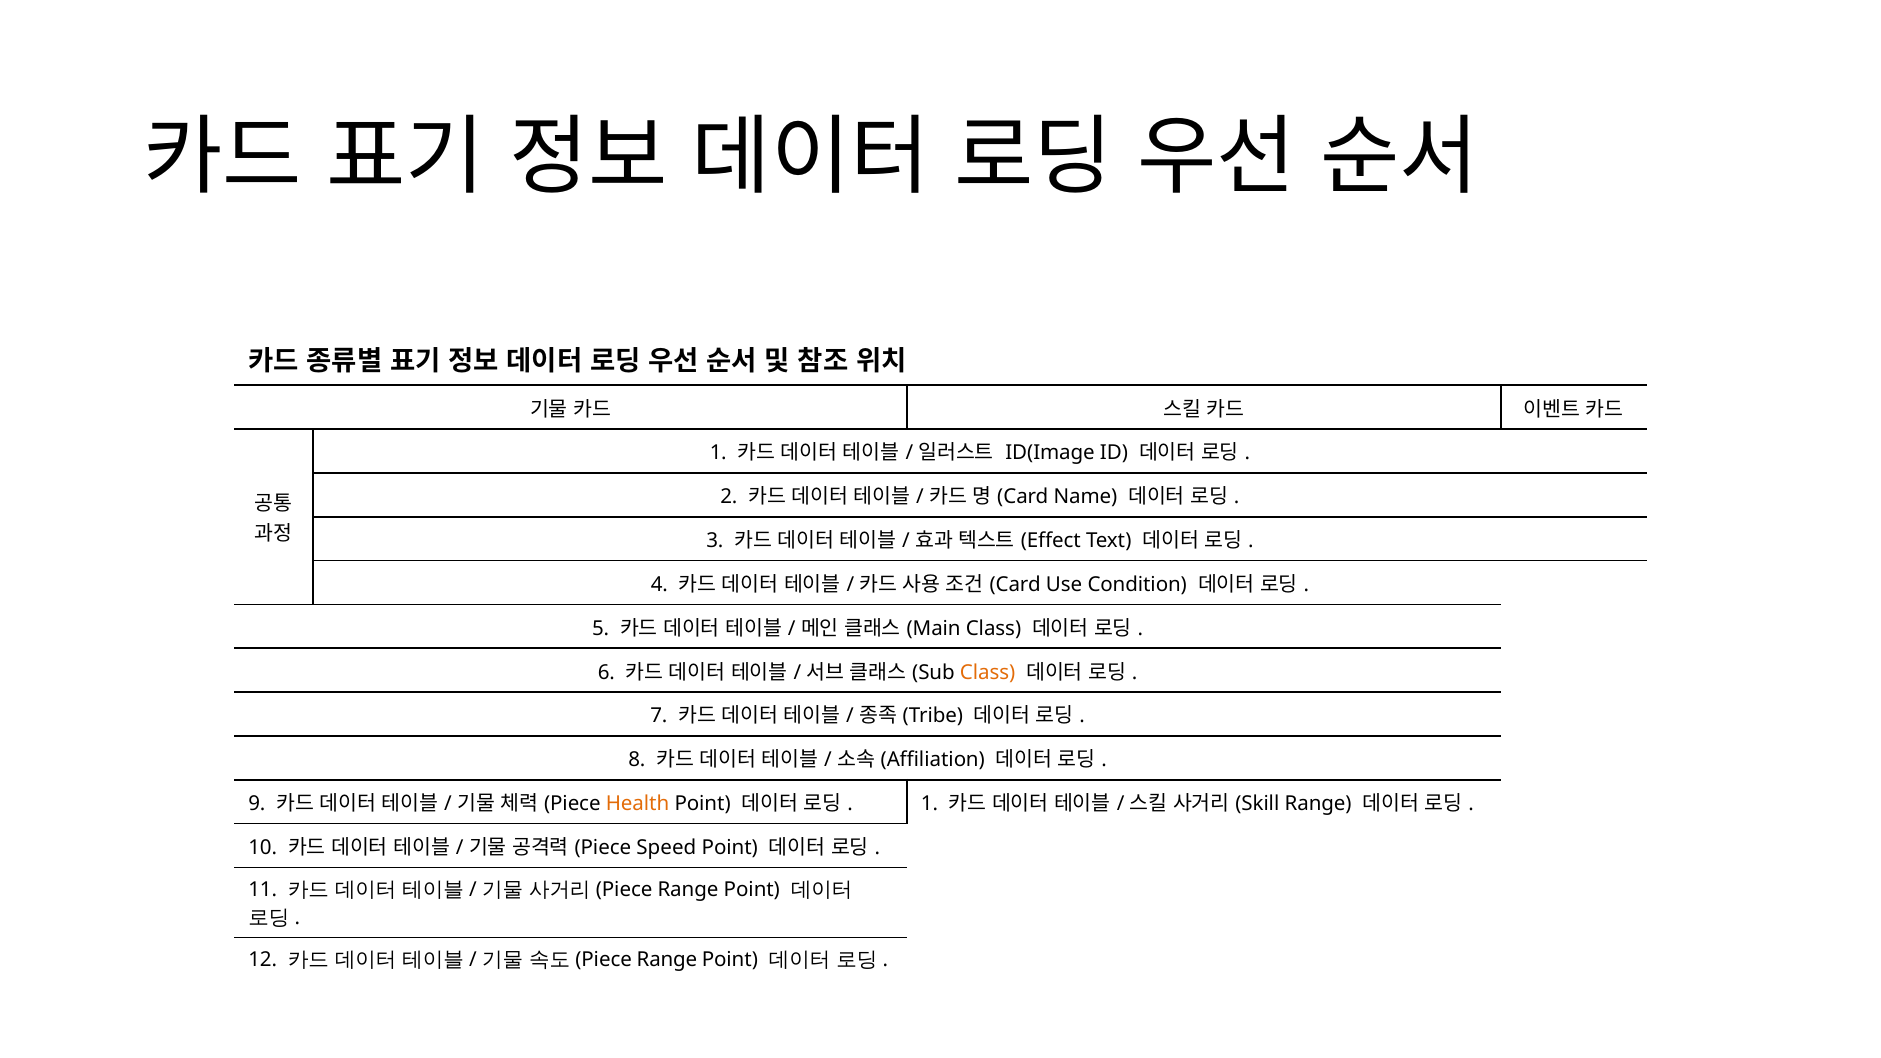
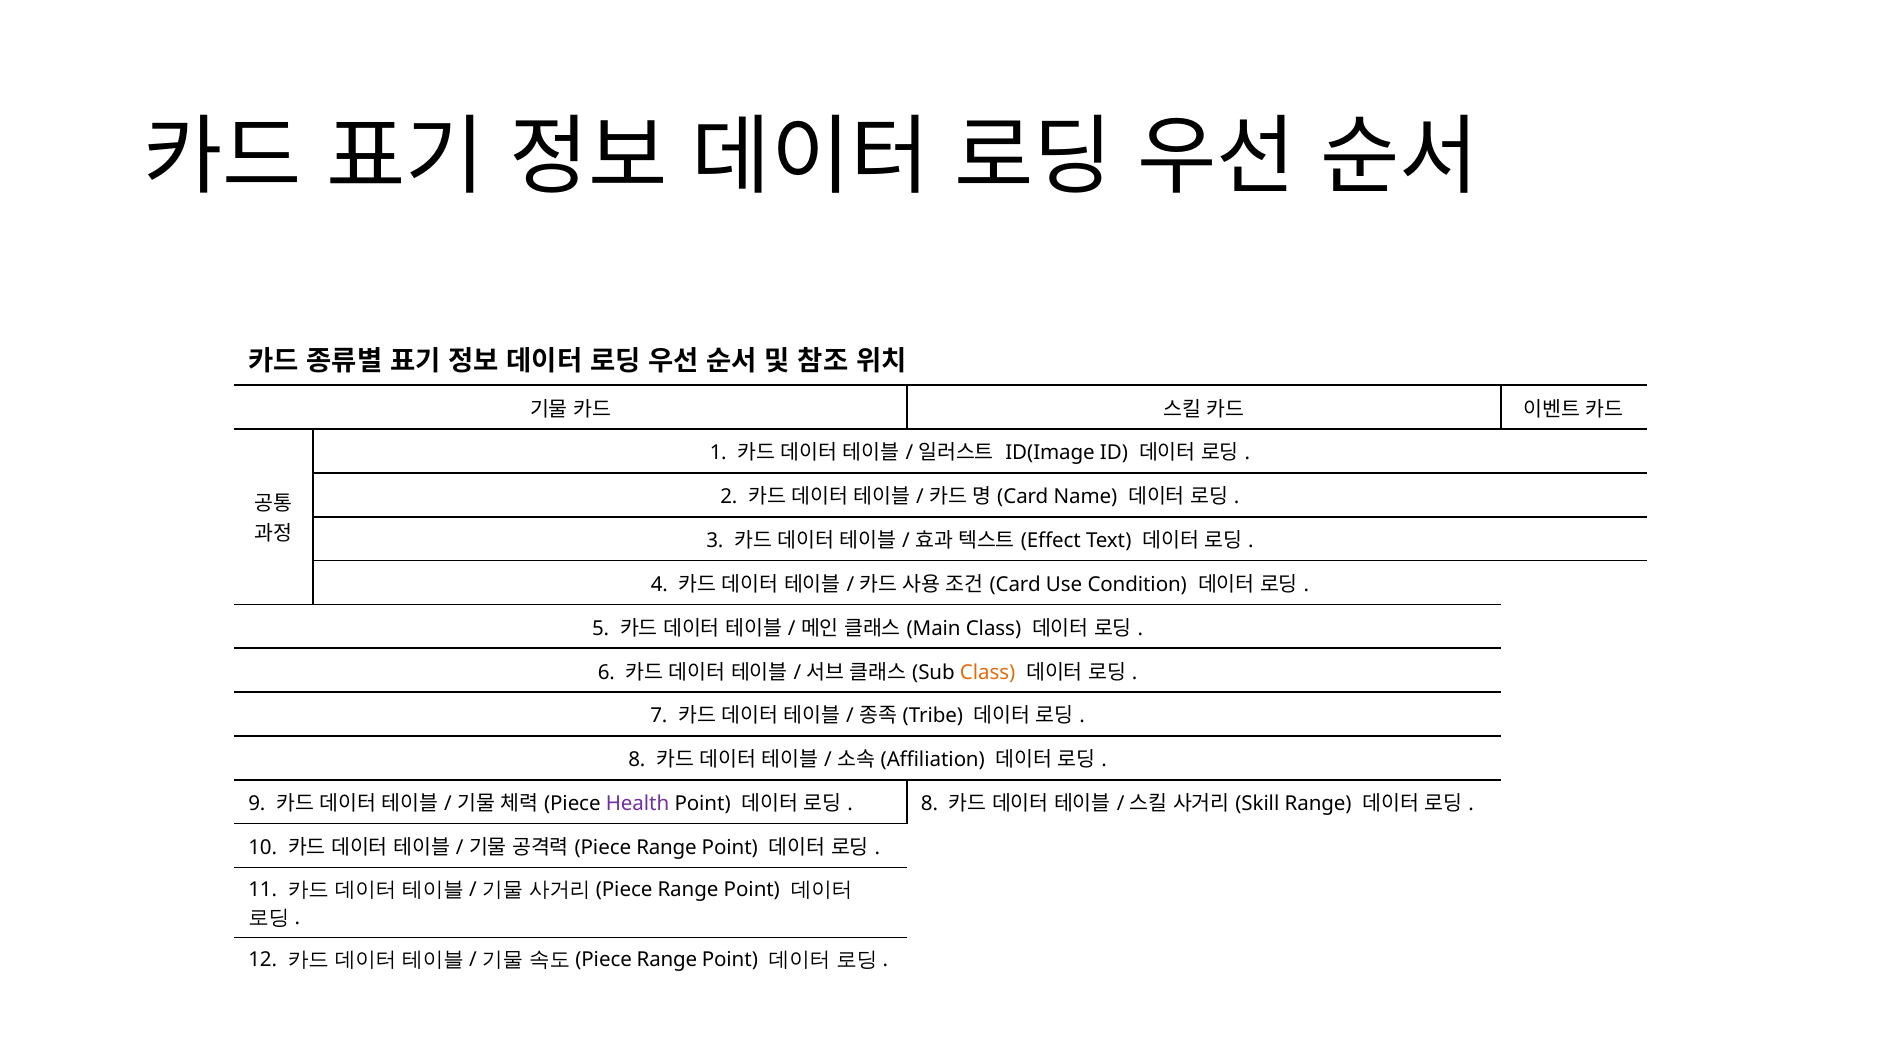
Health colour: orange -> purple
1 at (930, 804): 1 -> 8
Speed at (666, 848): Speed -> Range
